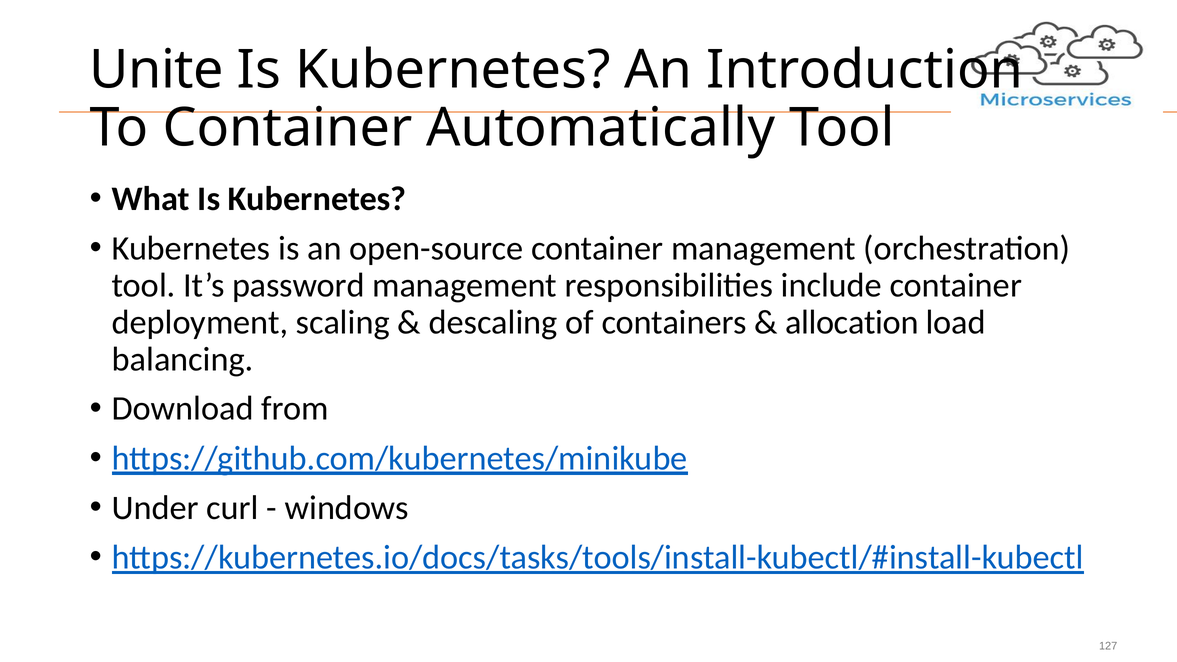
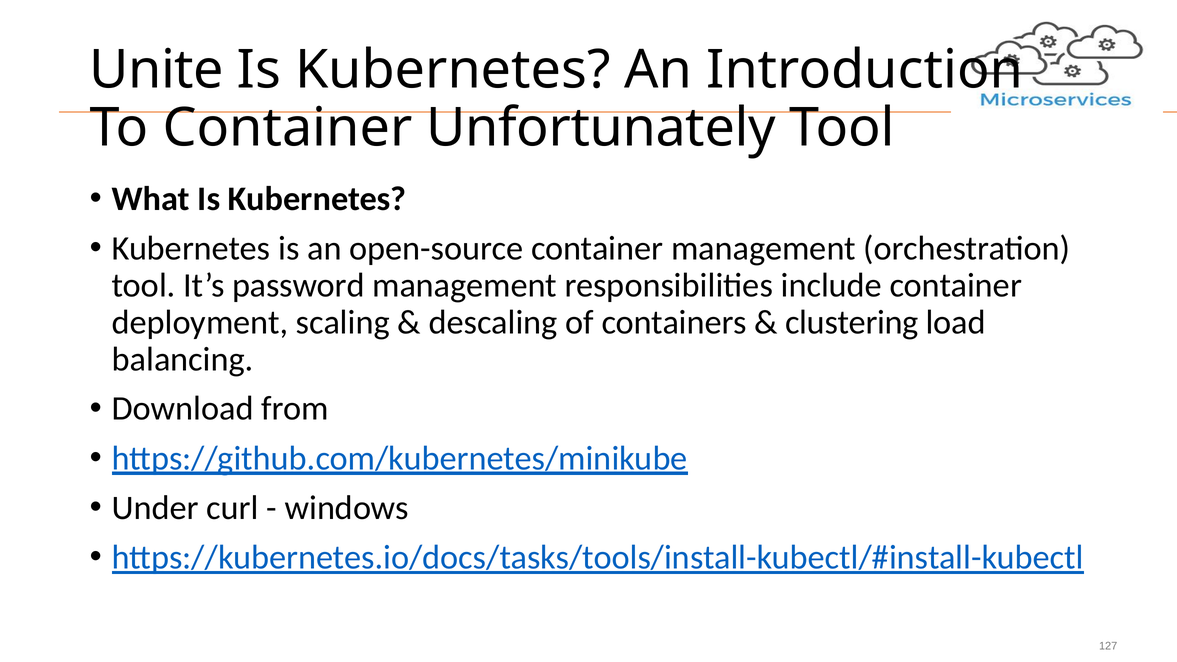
Automatically: Automatically -> Unfortunately
allocation: allocation -> clustering
